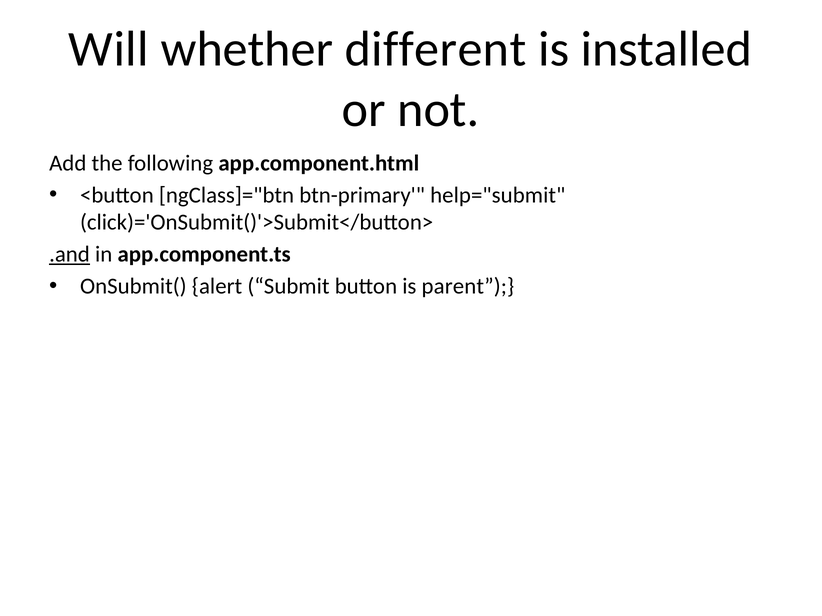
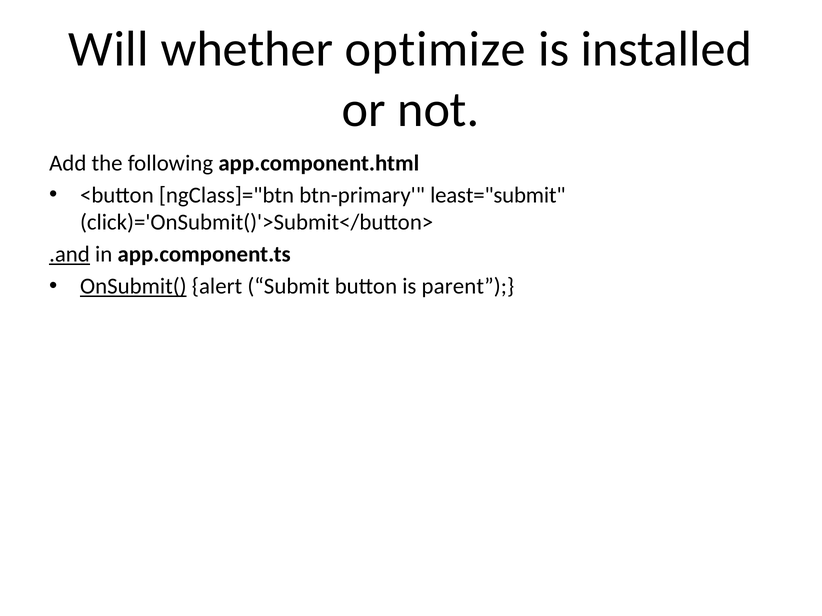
different: different -> optimize
help="submit: help="submit -> least="submit
OnSubmit( underline: none -> present
